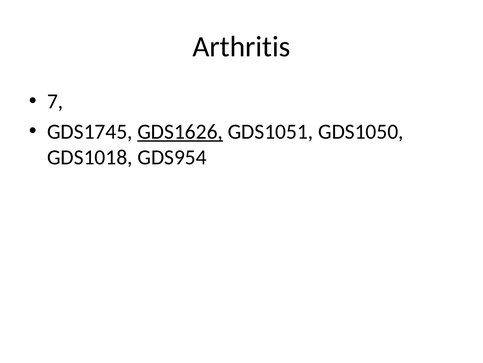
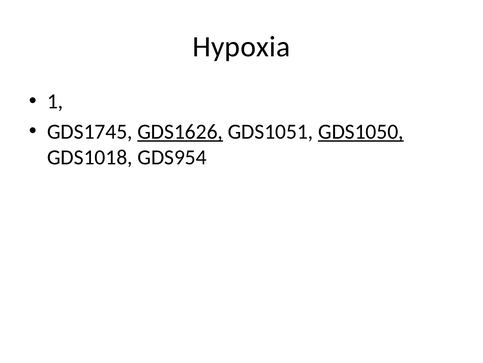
Arthritis: Arthritis -> Hypoxia
7: 7 -> 1
GDS1050 underline: none -> present
